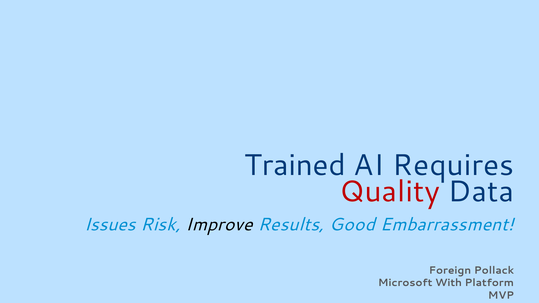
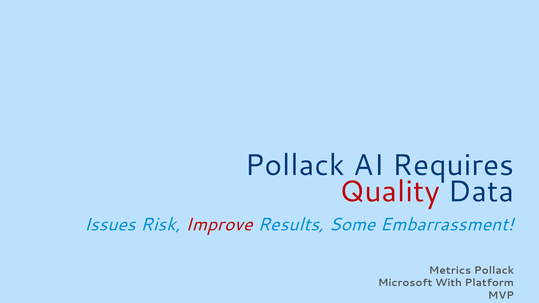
Trained at (295, 165): Trained -> Pollack
Improve colour: black -> red
Good: Good -> Some
Foreign: Foreign -> Metrics
